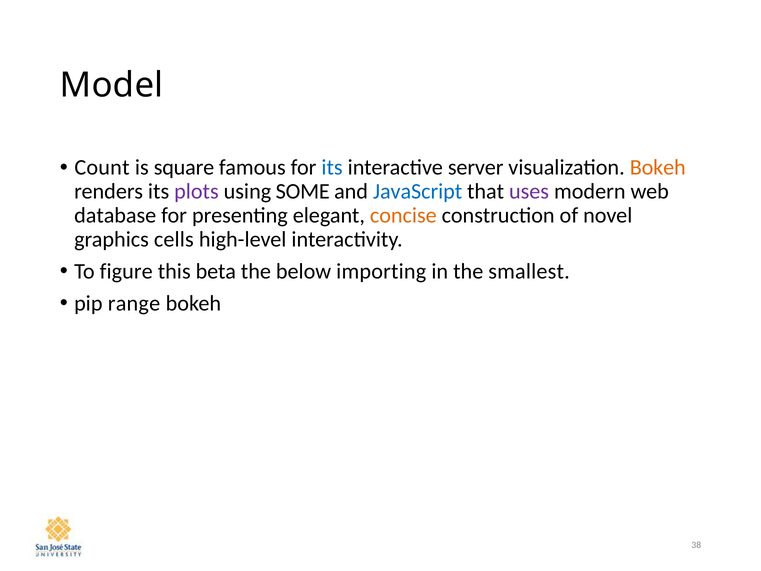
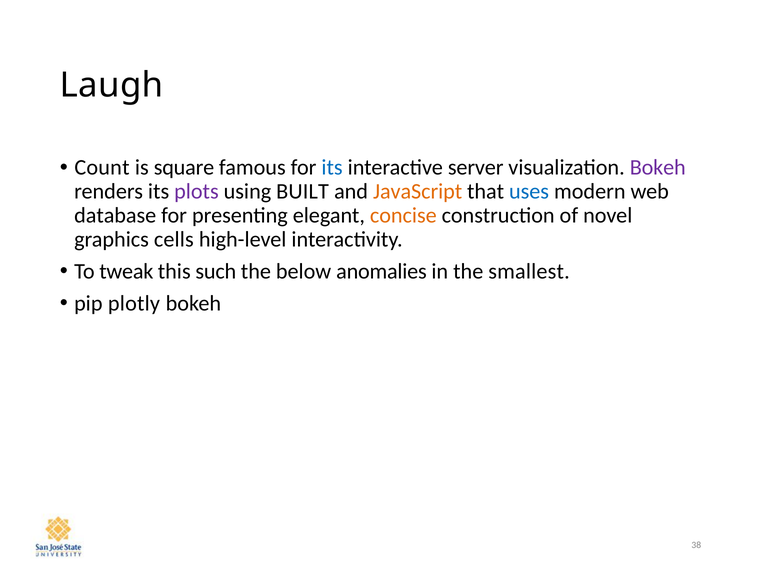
Model: Model -> Laugh
Bokeh at (658, 168) colour: orange -> purple
SOME: SOME -> BUILT
JavaScript colour: blue -> orange
uses colour: purple -> blue
figure: figure -> tweak
beta: beta -> such
importing: importing -> anomalies
range: range -> plotly
